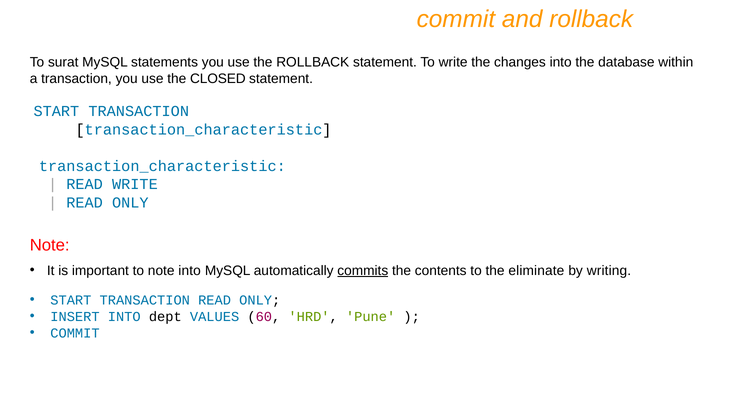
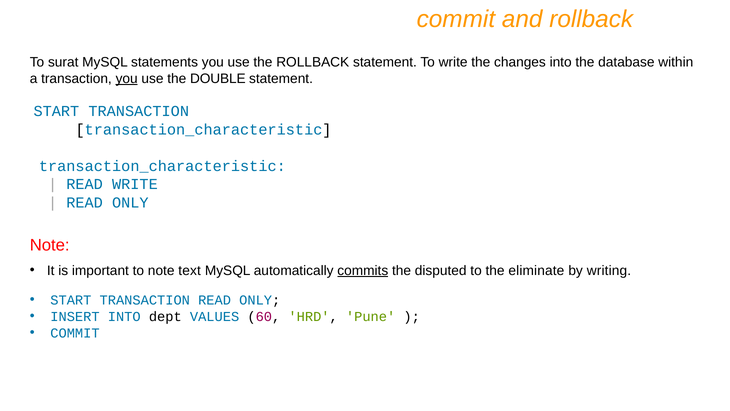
you at (127, 78) underline: none -> present
CLOSED: CLOSED -> DOUBLE
note into: into -> text
contents: contents -> disputed
